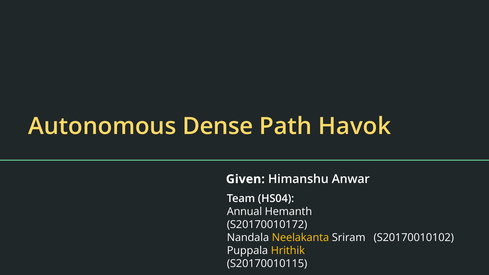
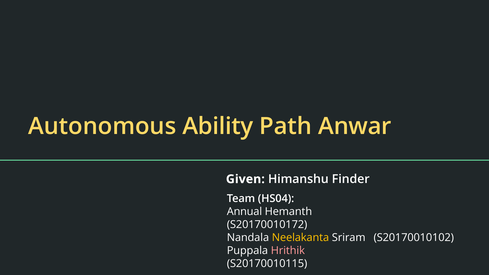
Dense: Dense -> Ability
Havok: Havok -> Anwar
Anwar: Anwar -> Finder
Hrithik colour: yellow -> pink
